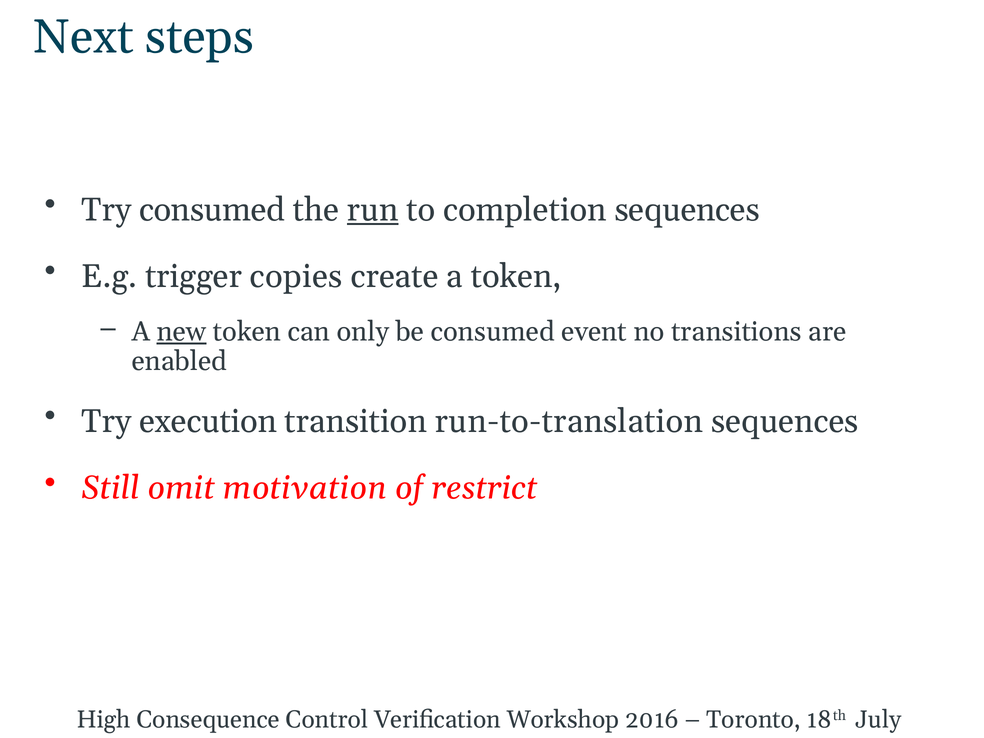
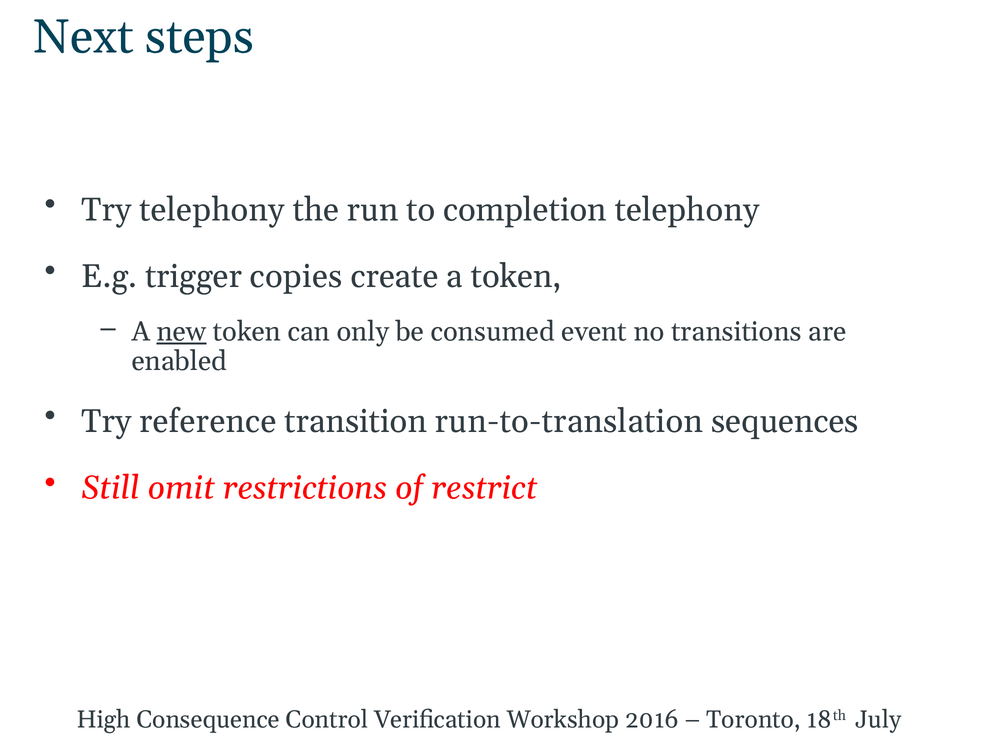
Try consumed: consumed -> telephony
run underline: present -> none
completion sequences: sequences -> telephony
execution: execution -> reference
motivation: motivation -> restrictions
